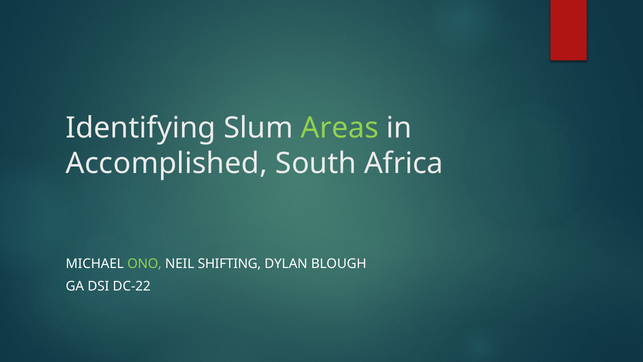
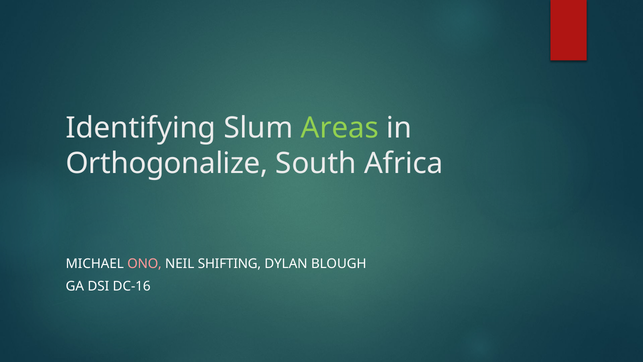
Accomplished: Accomplished -> Orthogonalize
ONO colour: light green -> pink
DC-22: DC-22 -> DC-16
